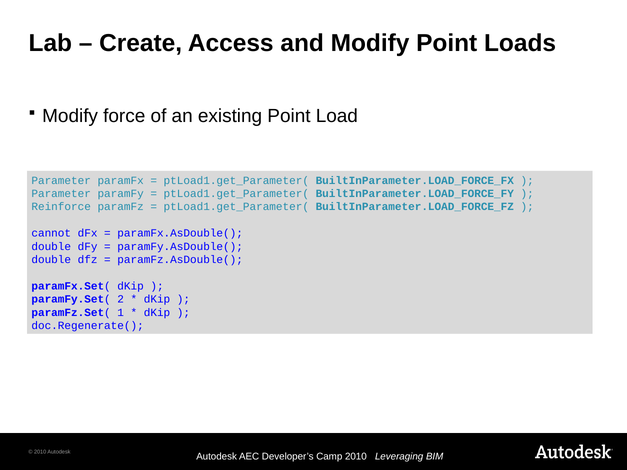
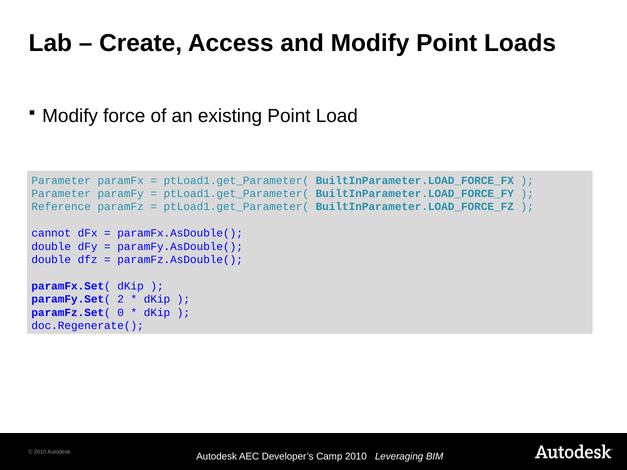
Reinforce: Reinforce -> Reference
1: 1 -> 0
